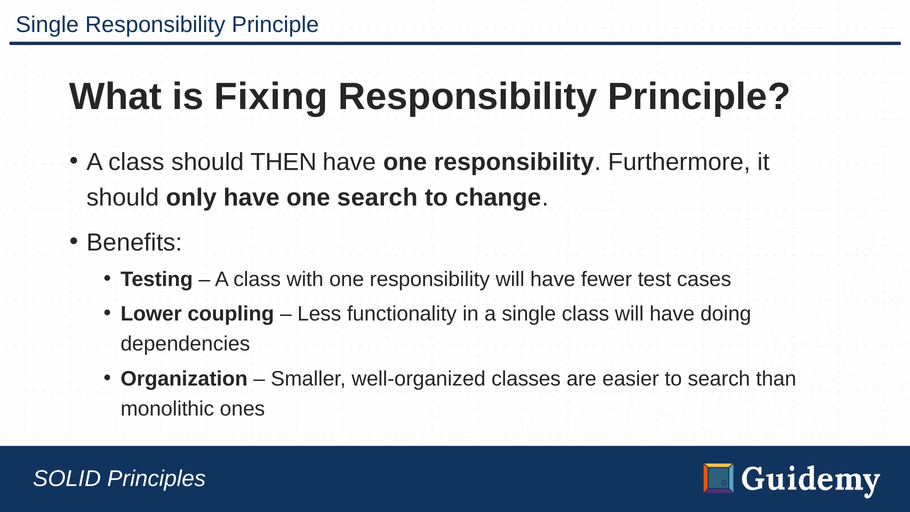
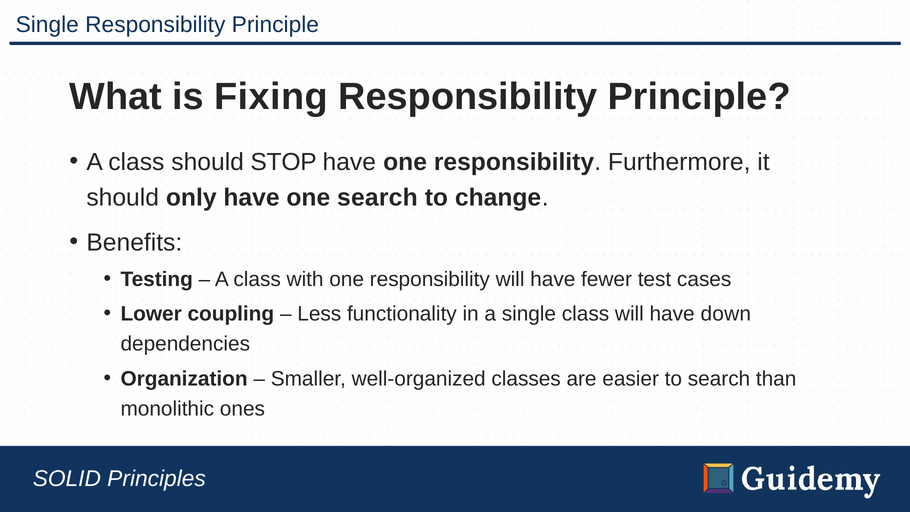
THEN: THEN -> STOP
doing: doing -> down
